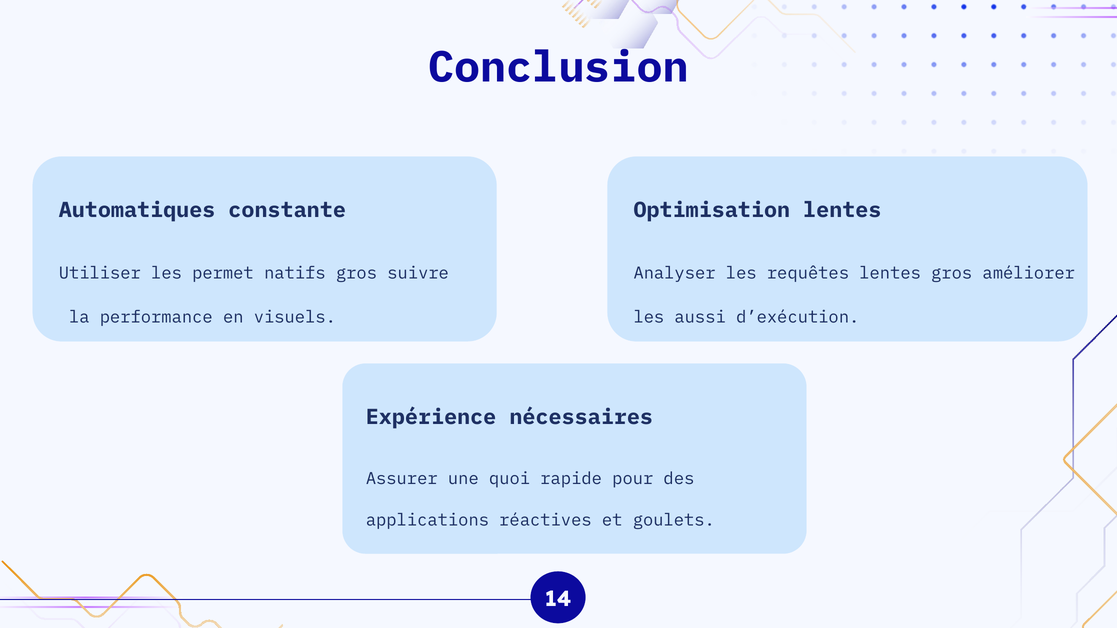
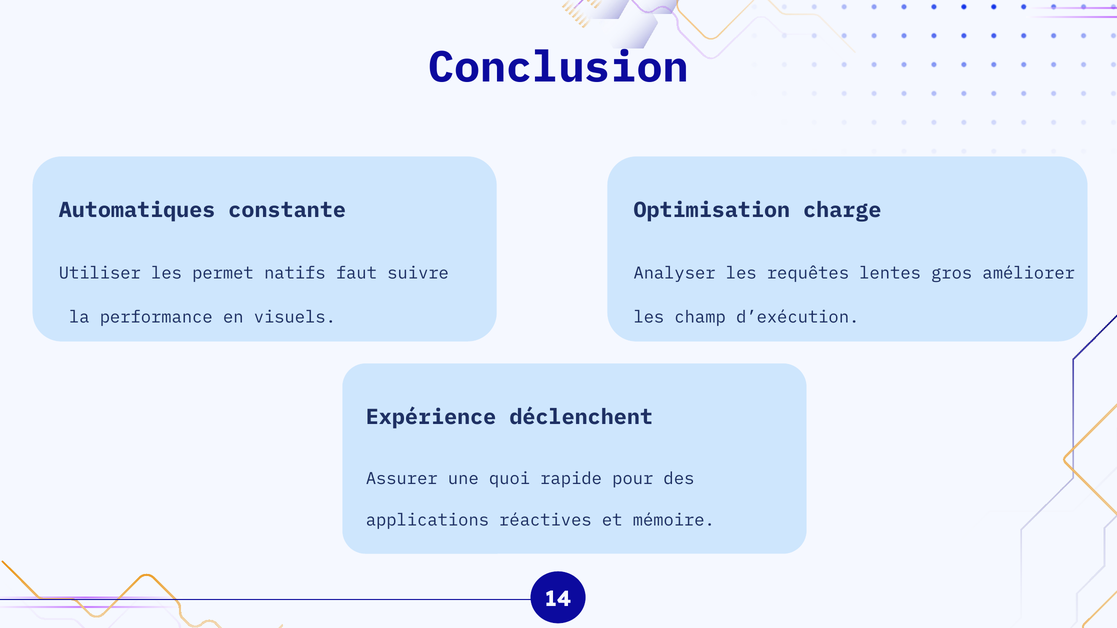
Optimisation lentes: lentes -> charge
natifs gros: gros -> faut
aussi: aussi -> champ
nécessaires: nécessaires -> déclenchent
goulets: goulets -> mémoire
